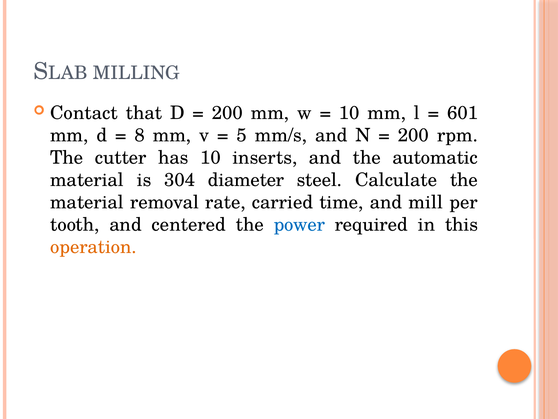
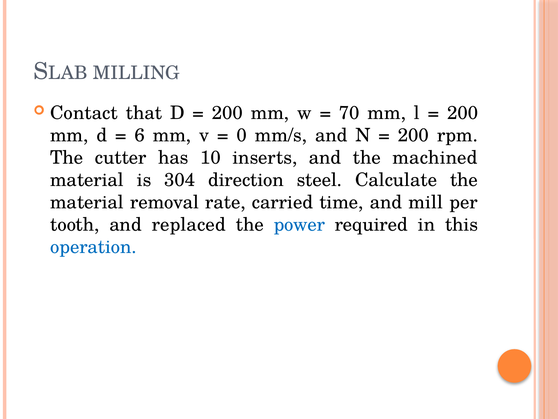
10 at (349, 113): 10 -> 70
601 at (463, 113): 601 -> 200
8: 8 -> 6
5: 5 -> 0
automatic: automatic -> machined
diameter: diameter -> direction
centered: centered -> replaced
operation colour: orange -> blue
